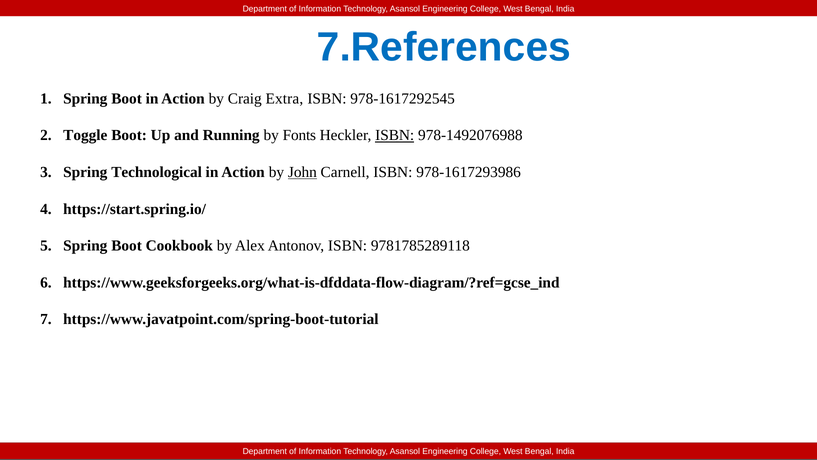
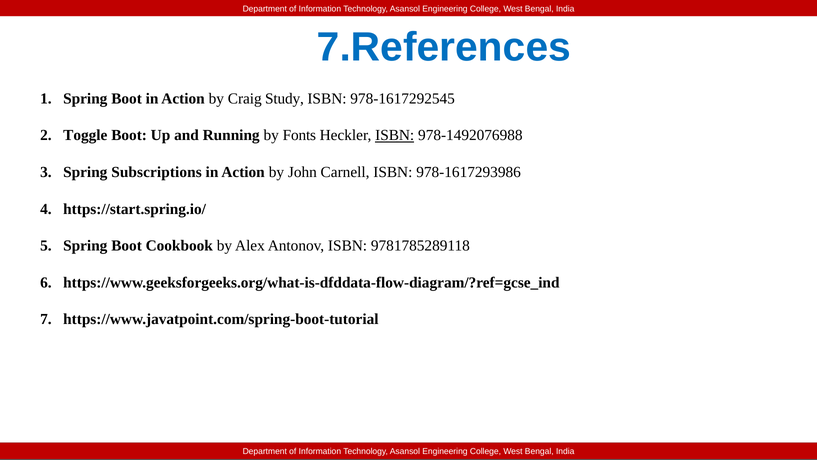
Extra: Extra -> Study
Technological: Technological -> Subscriptions
John underline: present -> none
